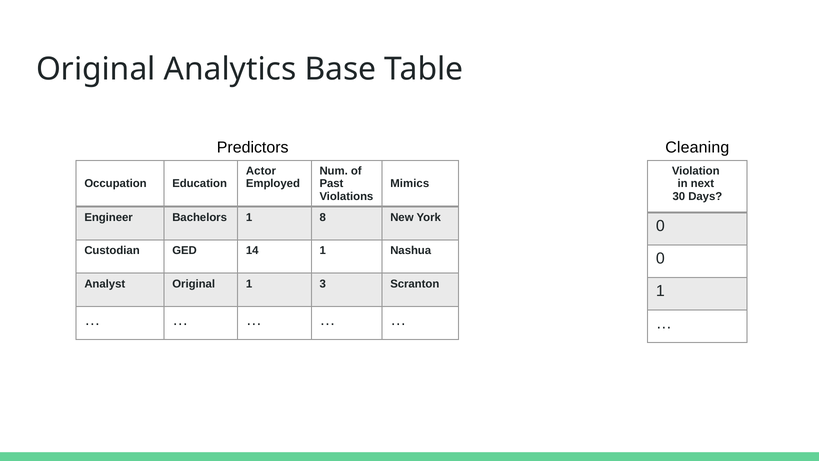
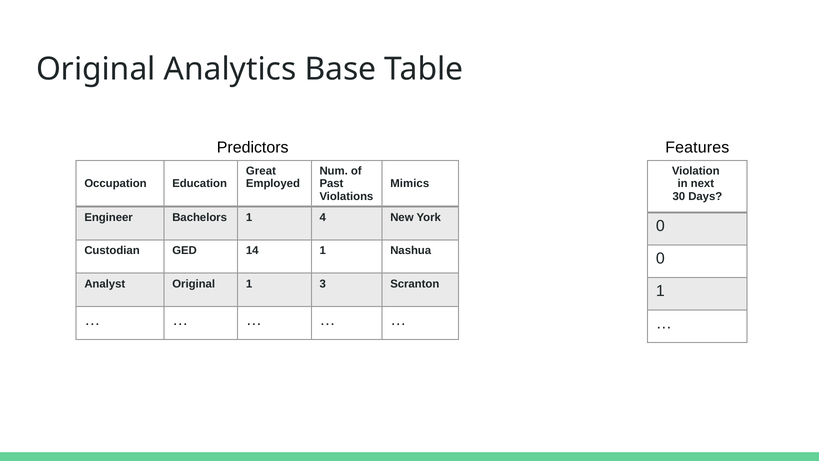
Cleaning: Cleaning -> Features
Actor: Actor -> Great
8: 8 -> 4
